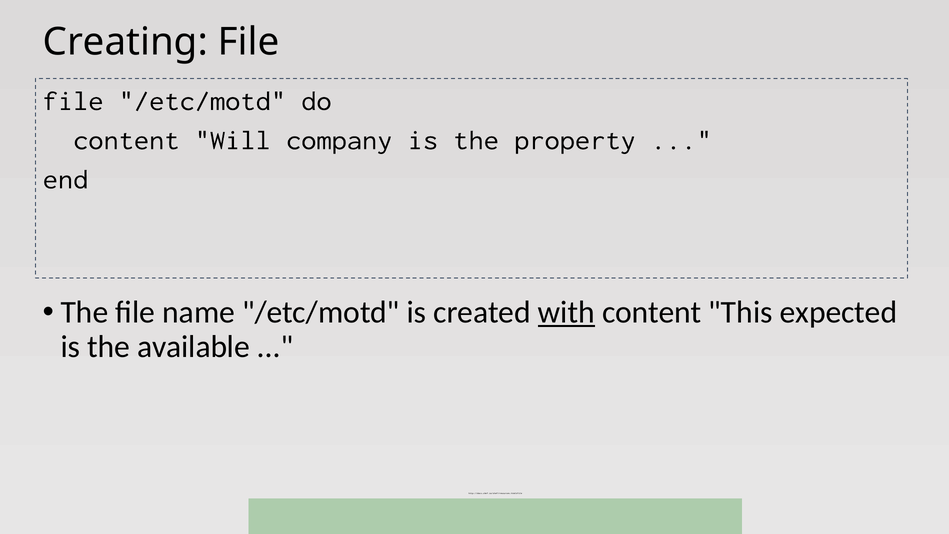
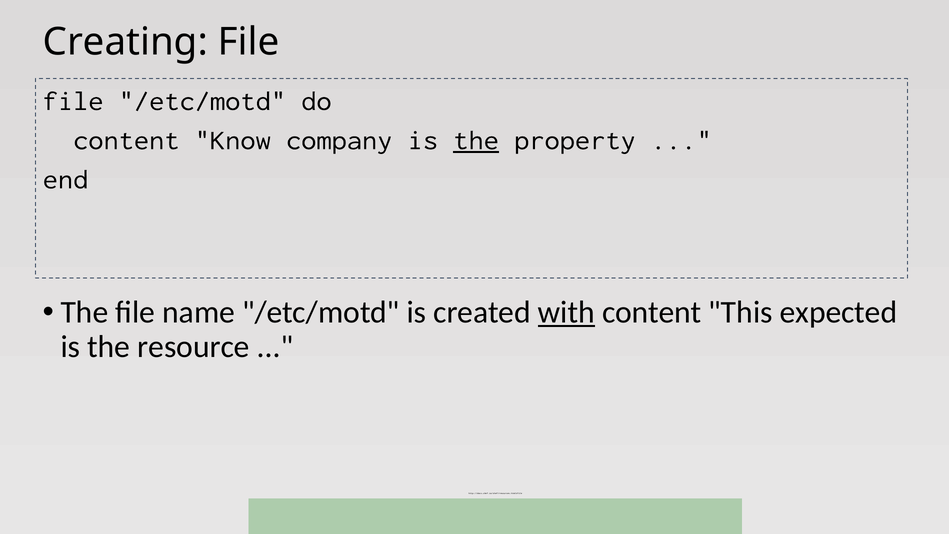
Will: Will -> Know
the at (476, 140) underline: none -> present
available: available -> resource
